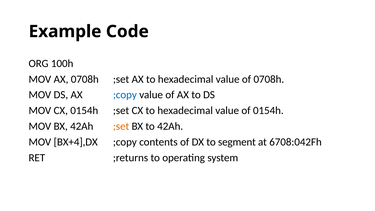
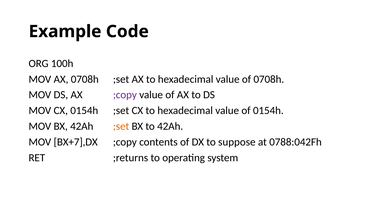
;copy at (125, 95) colour: blue -> purple
BX+4],DX: BX+4],DX -> BX+7],DX
segment: segment -> suppose
6708:042Fh: 6708:042Fh -> 0788:042Fh
